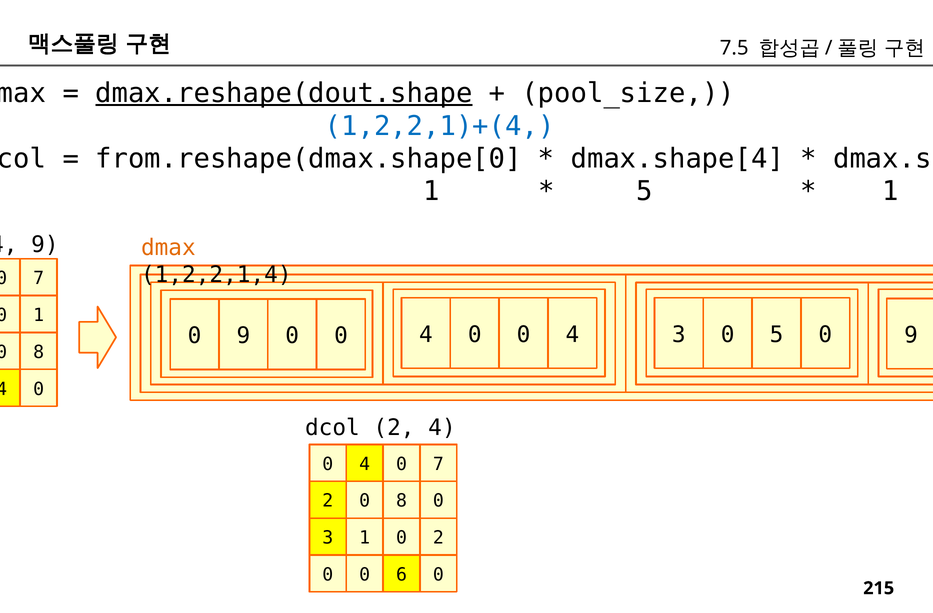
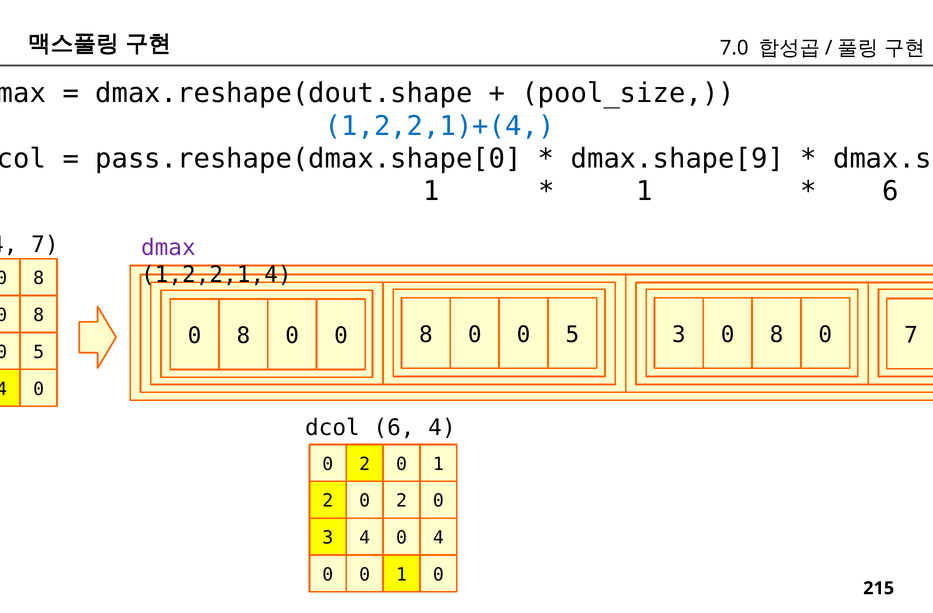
7.5: 7.5 -> 7.0
dmax.reshape(dout.shape underline: present -> none
from.reshape(dmax.shape[0: from.reshape(dmax.shape[0 -> pass.reshape(dmax.shape[0
dmax.shape[4: dmax.shape[4 -> dmax.shape[9
5 at (645, 191): 5 -> 1
1 at (891, 191): 1 -> 6
9 at (45, 244): 9 -> 7
dmax at (168, 248) colour: orange -> purple
7 at (39, 278): 7 -> 8
1 at (39, 315): 1 -> 8
9 at (243, 336): 9 -> 8
4 at (426, 334): 4 -> 8
4 at (572, 334): 4 -> 5
3 0 5: 5 -> 8
9 at (911, 335): 9 -> 7
8 at (39, 352): 8 -> 5
dcol 2: 2 -> 6
4 at (365, 464): 4 -> 2
7 at (438, 464): 7 -> 1
2 0 8: 8 -> 2
3 1: 1 -> 4
0 2: 2 -> 4
0 0 6: 6 -> 1
